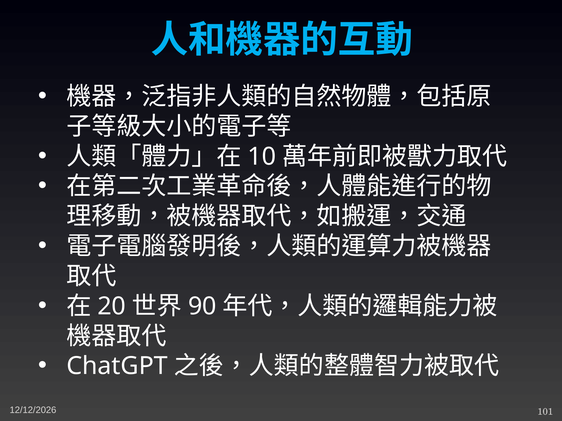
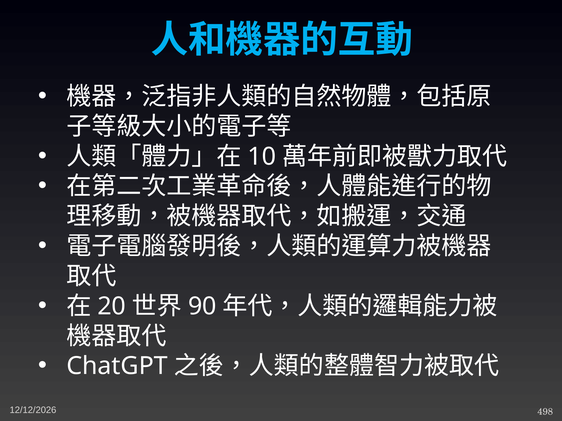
101: 101 -> 498
